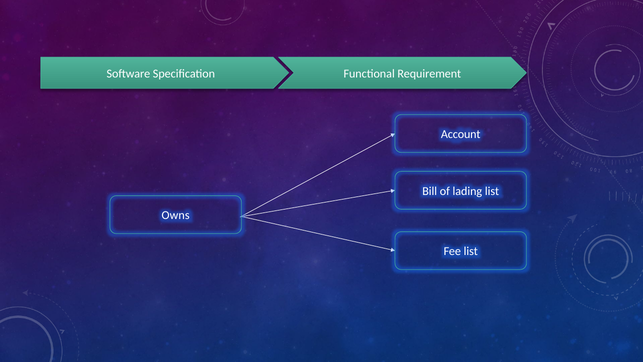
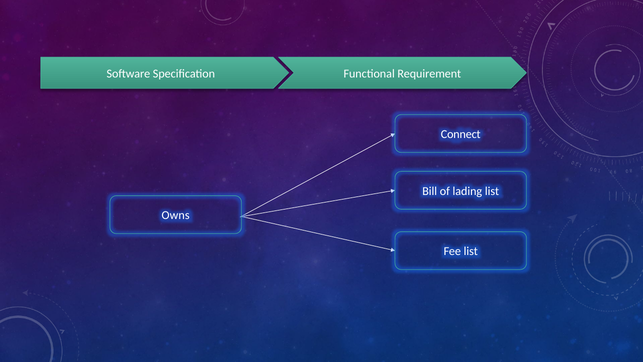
Account: Account -> Connect
